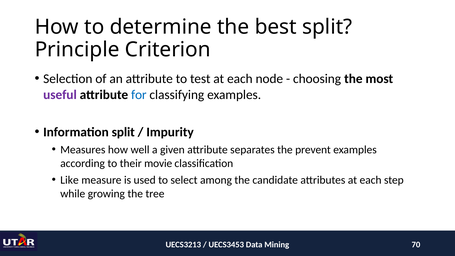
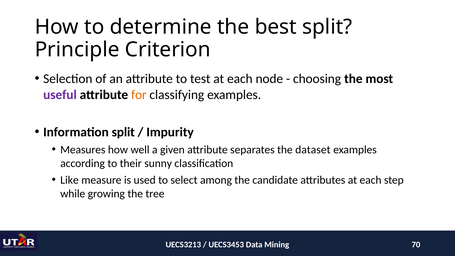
for colour: blue -> orange
prevent: prevent -> dataset
movie: movie -> sunny
